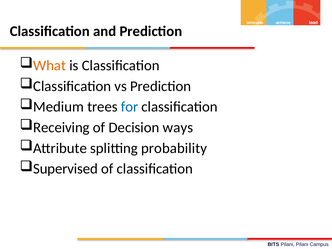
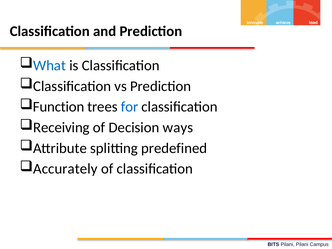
What colour: orange -> blue
Medium: Medium -> Function
probability: probability -> predefined
Supervised: Supervised -> Accurately
